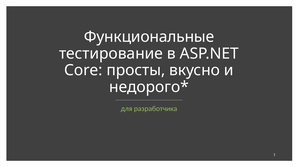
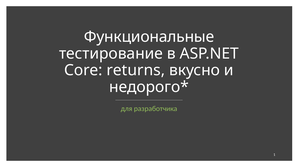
просты: просты -> returns
